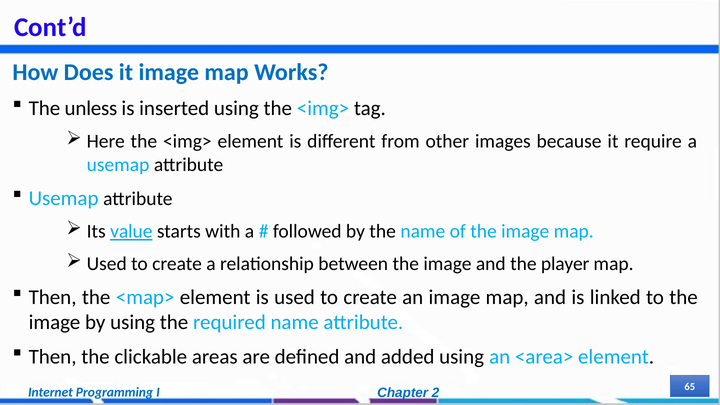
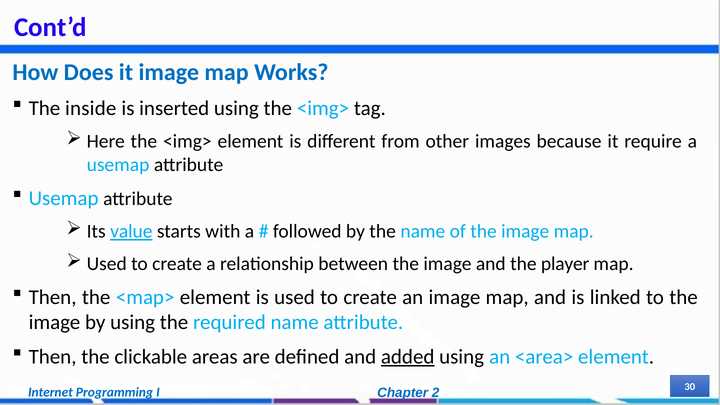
unless: unless -> inside
added underline: none -> present
65: 65 -> 30
